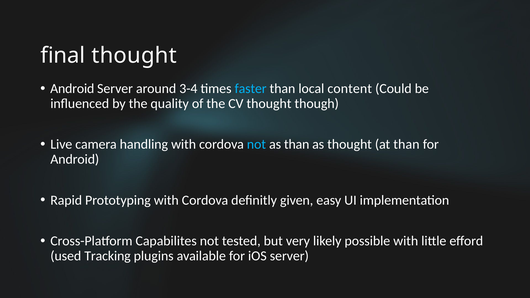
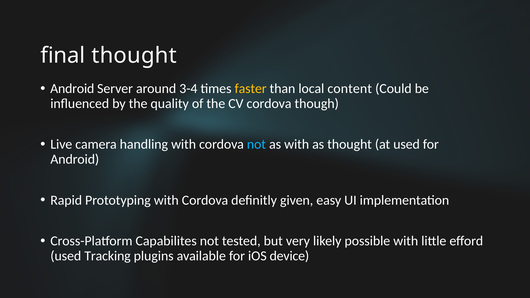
faster colour: light blue -> yellow
CV thought: thought -> cordova
as than: than -> with
at than: than -> used
iOS server: server -> device
